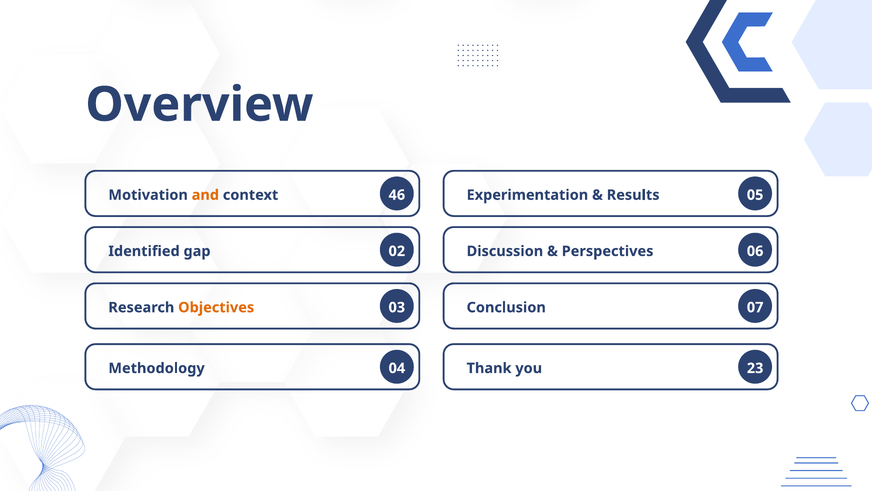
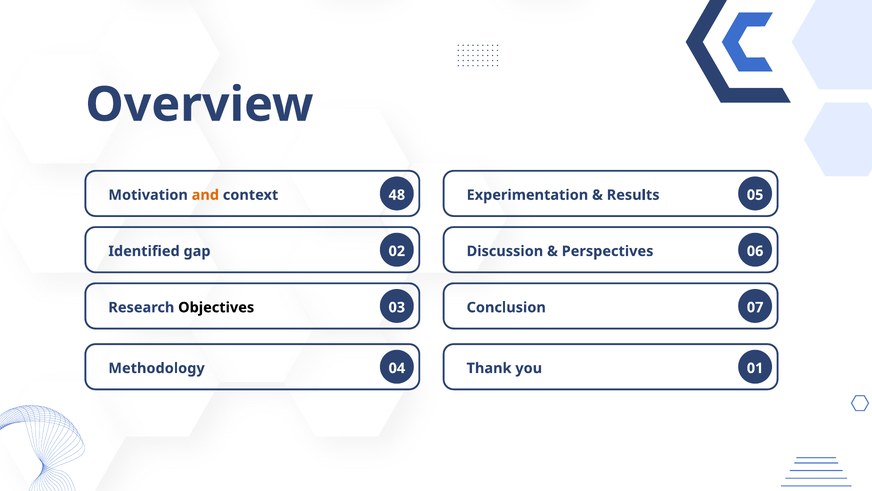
46: 46 -> 48
Objectives colour: orange -> black
23: 23 -> 01
